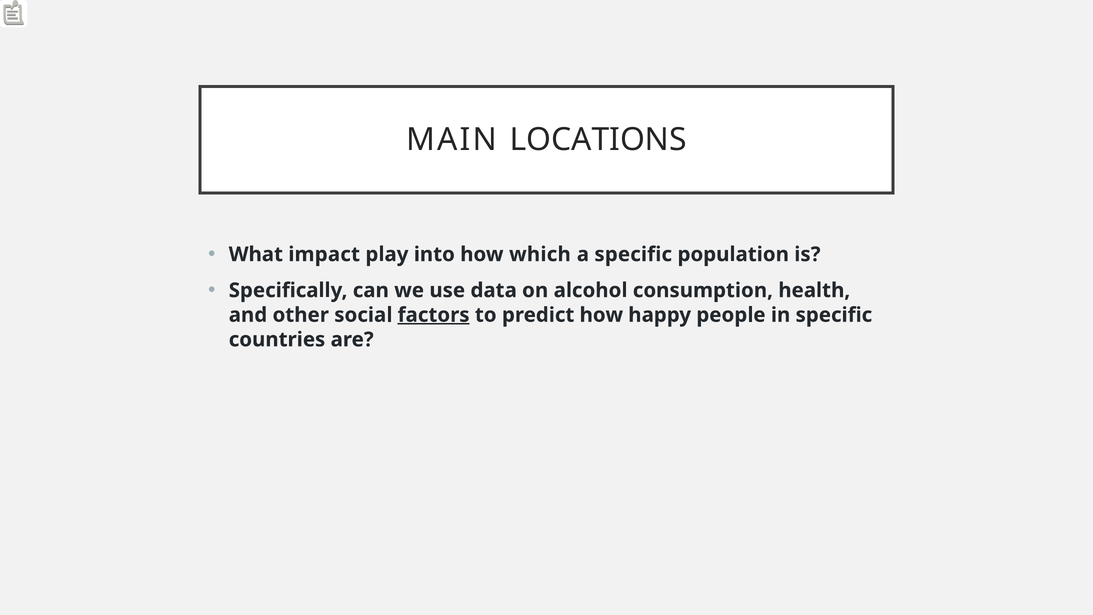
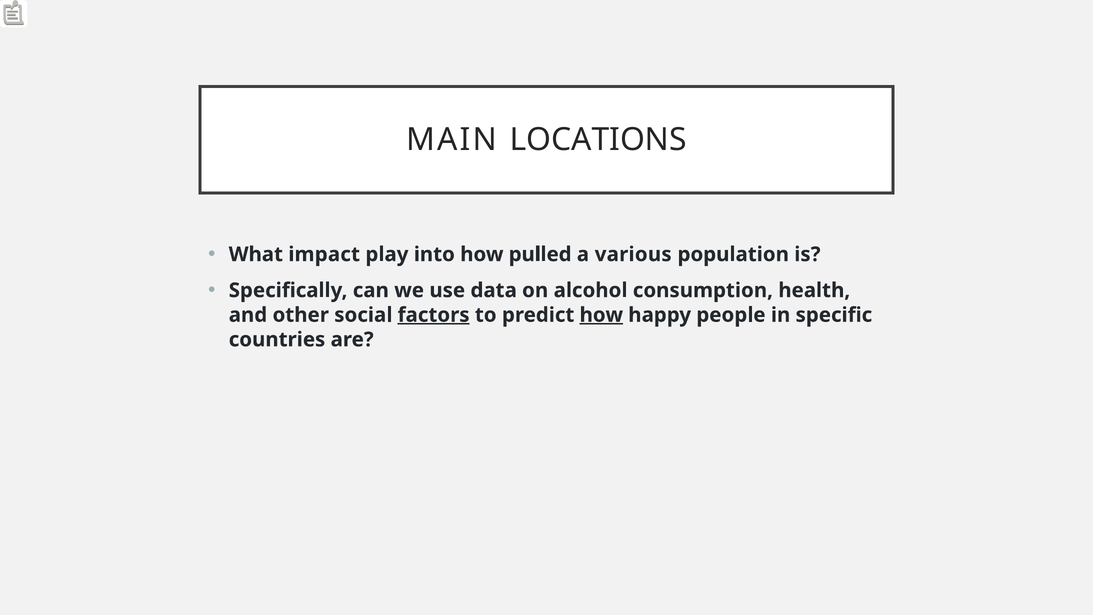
which: which -> pulled
a specific: specific -> various
how at (601, 315) underline: none -> present
